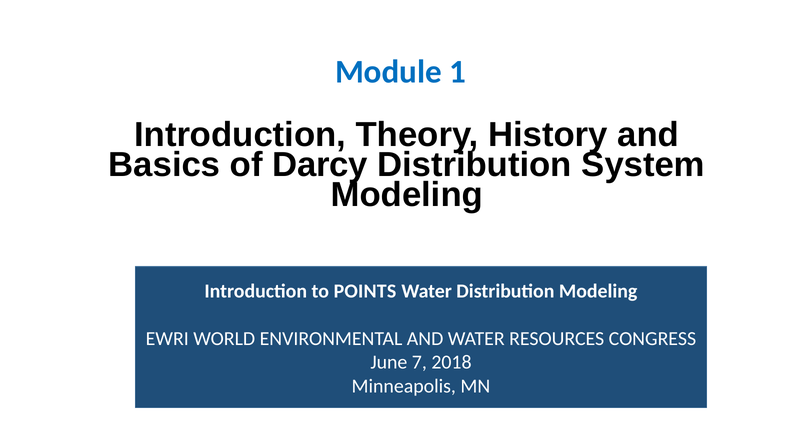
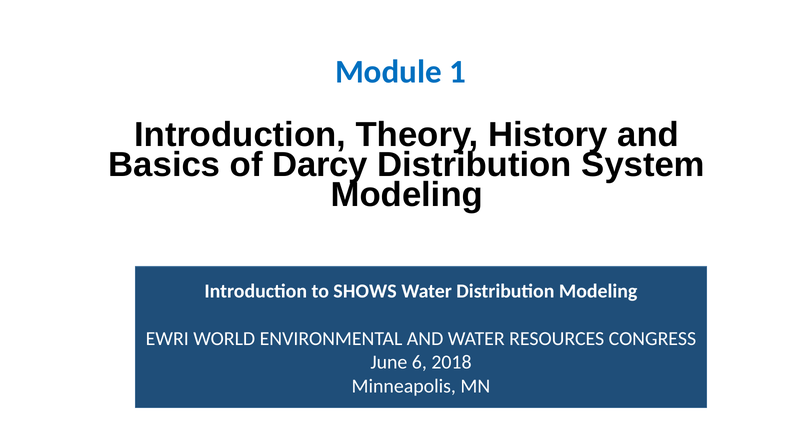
POINTS: POINTS -> SHOWS
7: 7 -> 6
